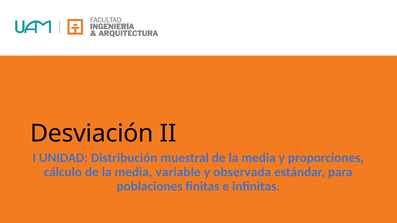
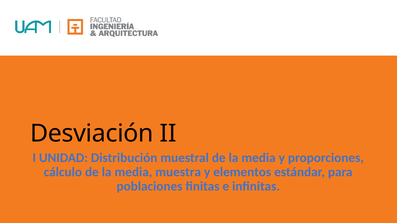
variable: variable -> muestra
observada: observada -> elementos
